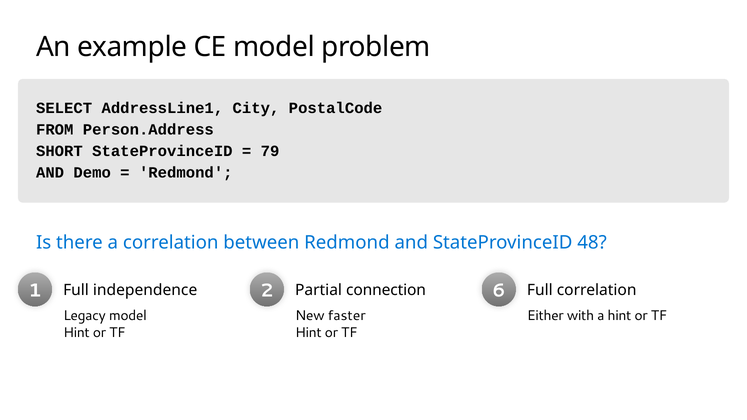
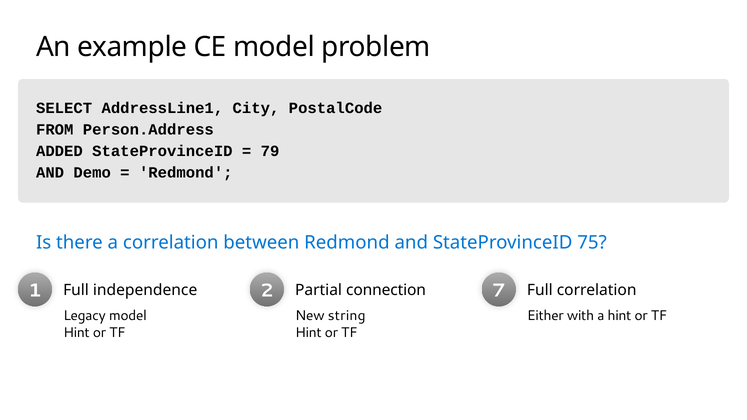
SHORT: SHORT -> ADDED
48: 48 -> 75
6: 6 -> 7
faster: faster -> string
